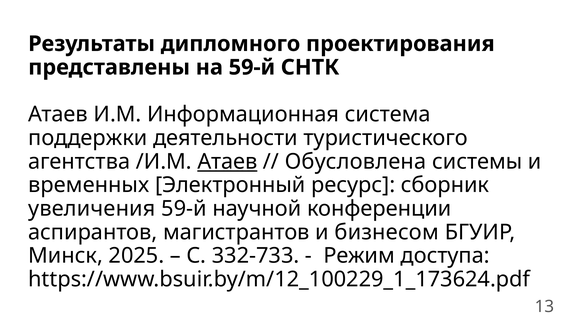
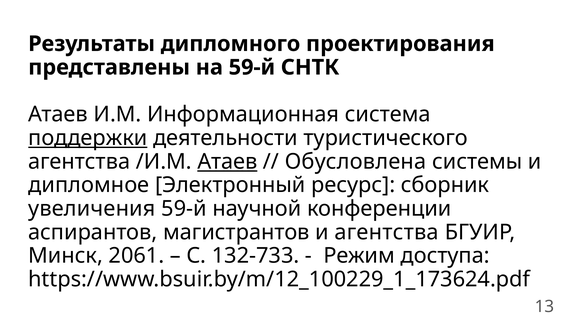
поддержки underline: none -> present
временных: временных -> дипломное
и бизнесом: бизнесом -> агентства
2025: 2025 -> 2061
332-733: 332-733 -> 132-733
